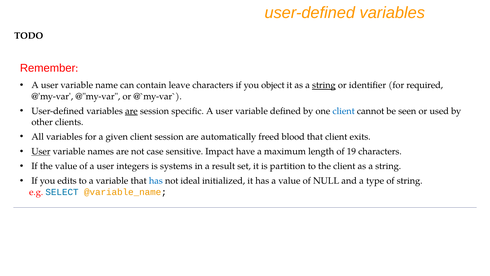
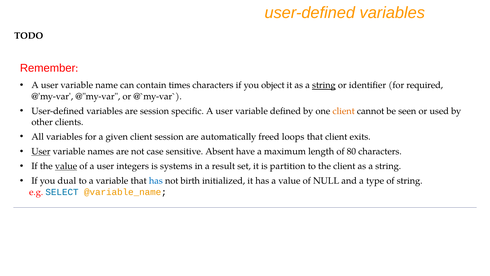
leave: leave -> times
are at (131, 111) underline: present -> none
client at (344, 111) colour: blue -> orange
blood: blood -> loops
Impact: Impact -> Absent
19: 19 -> 80
value at (66, 166) underline: none -> present
edits: edits -> dual
ideal: ideal -> birth
